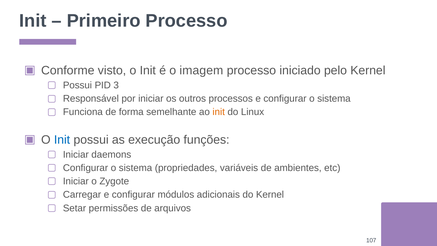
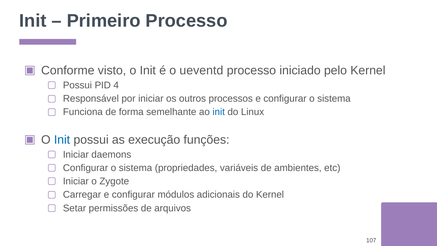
imagem: imagem -> ueventd
3: 3 -> 4
init at (219, 112) colour: orange -> blue
